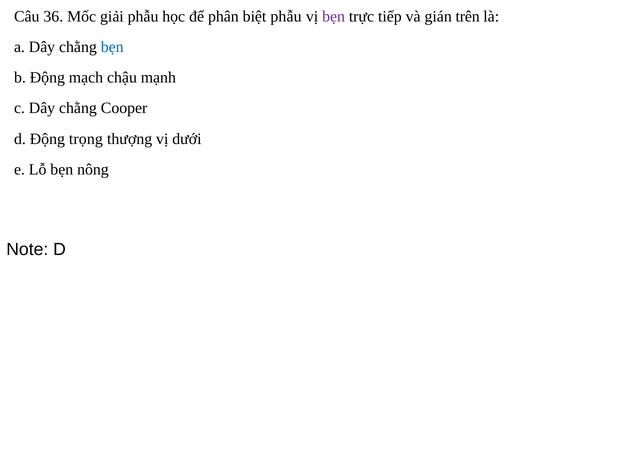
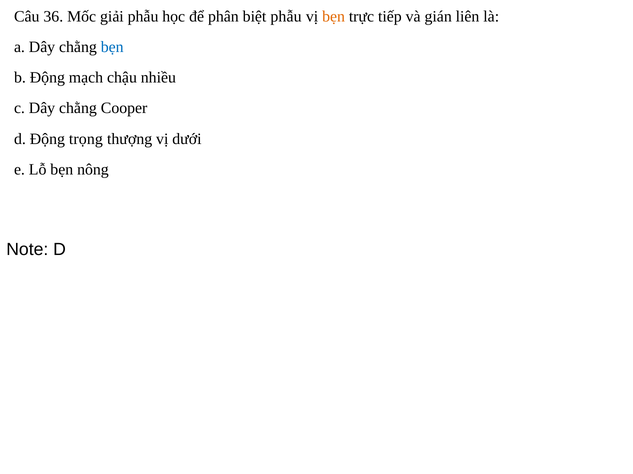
bẹn at (334, 17) colour: purple -> orange
trên: trên -> liên
mạnh: mạnh -> nhiều
